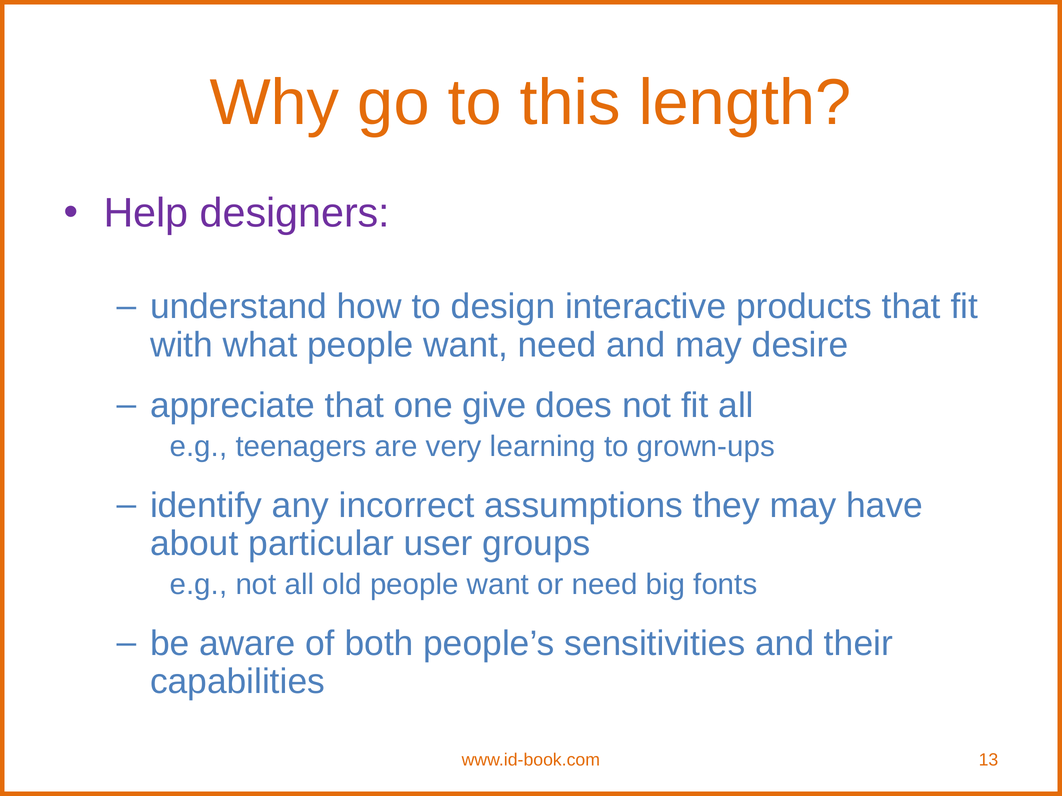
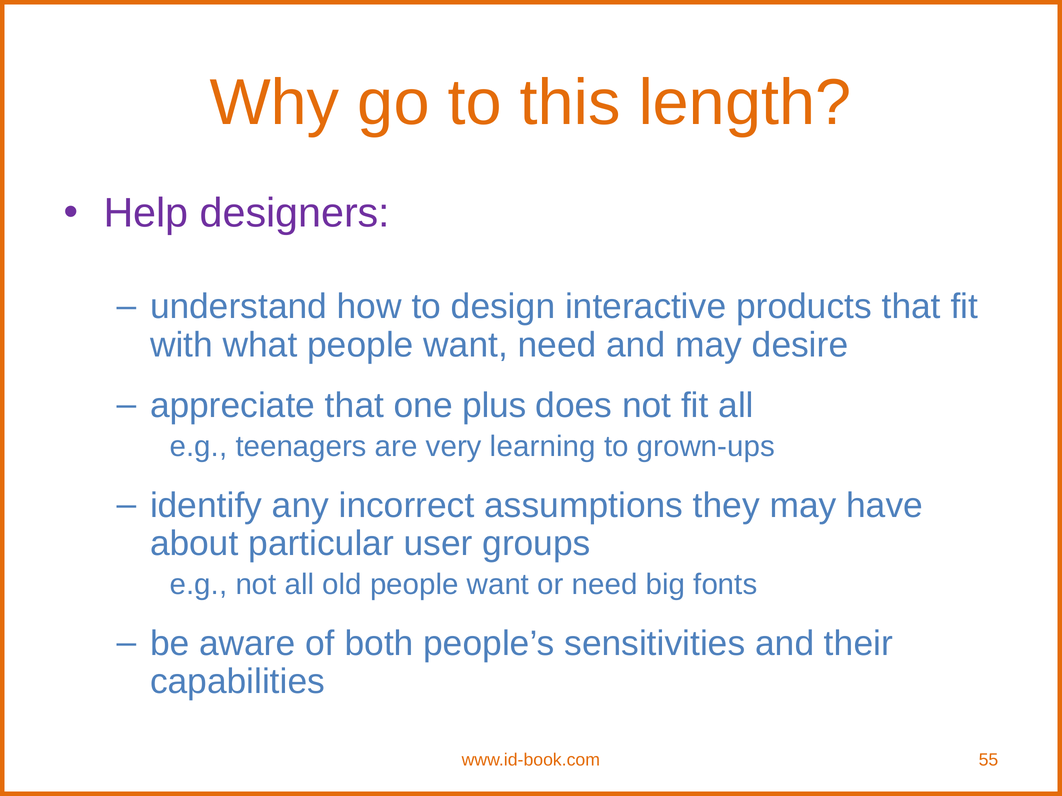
give: give -> plus
13: 13 -> 55
